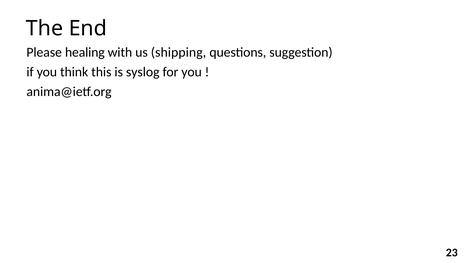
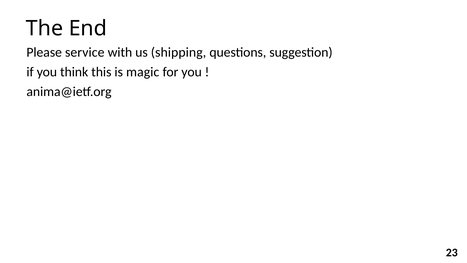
healing: healing -> service
syslog: syslog -> magic
